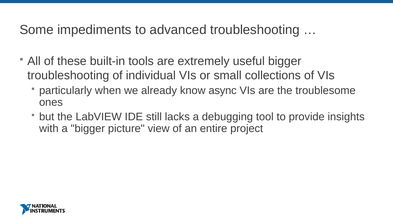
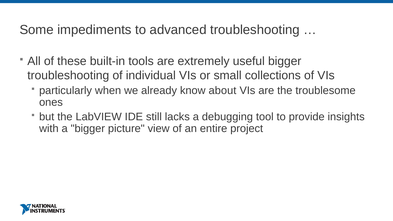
async: async -> about
